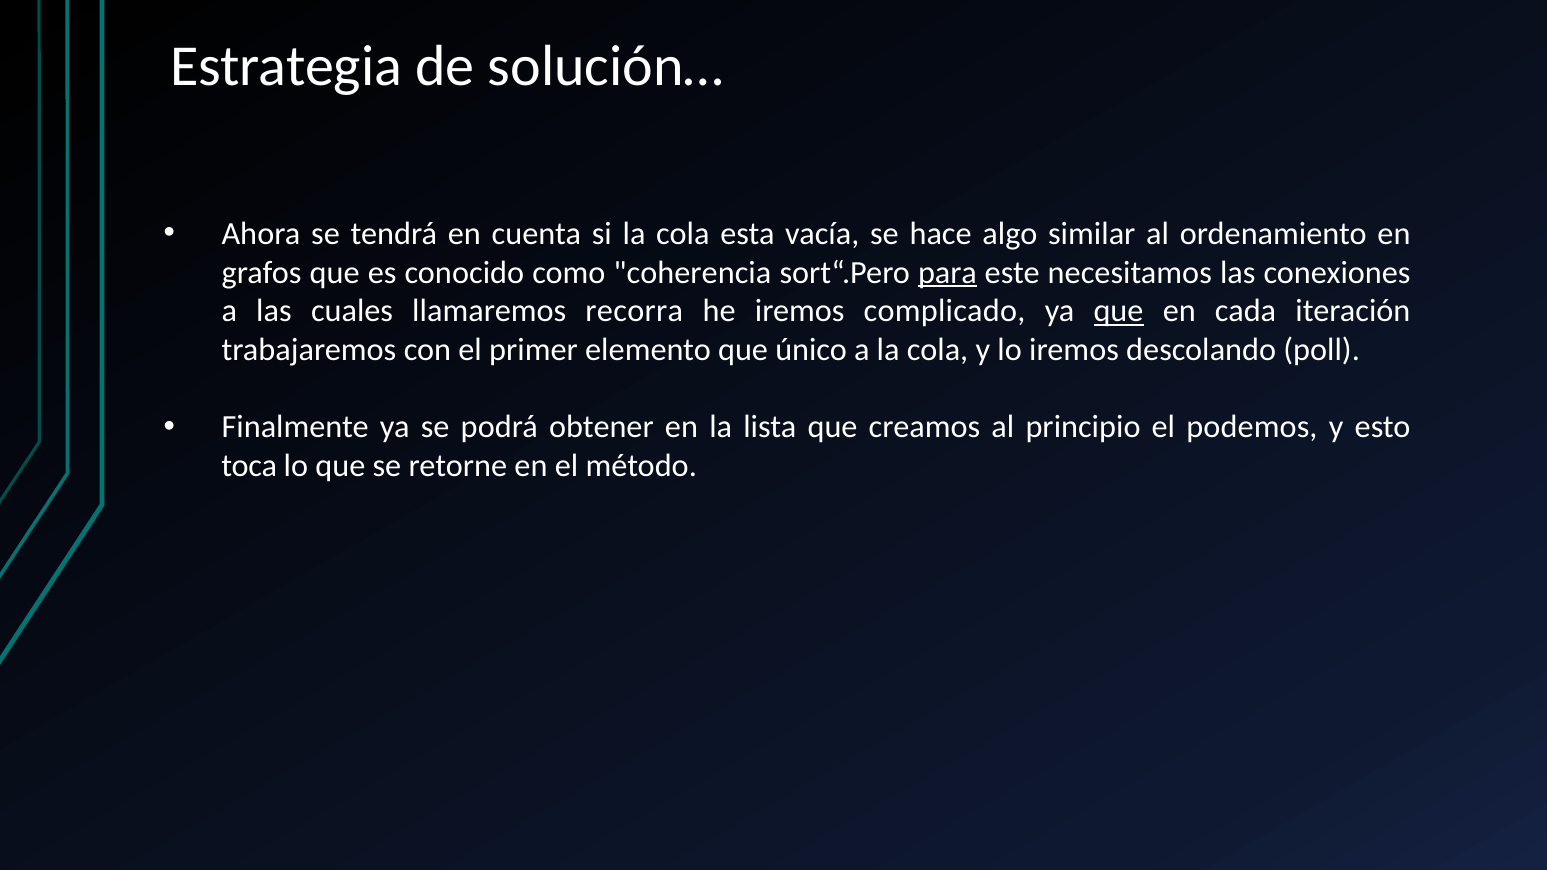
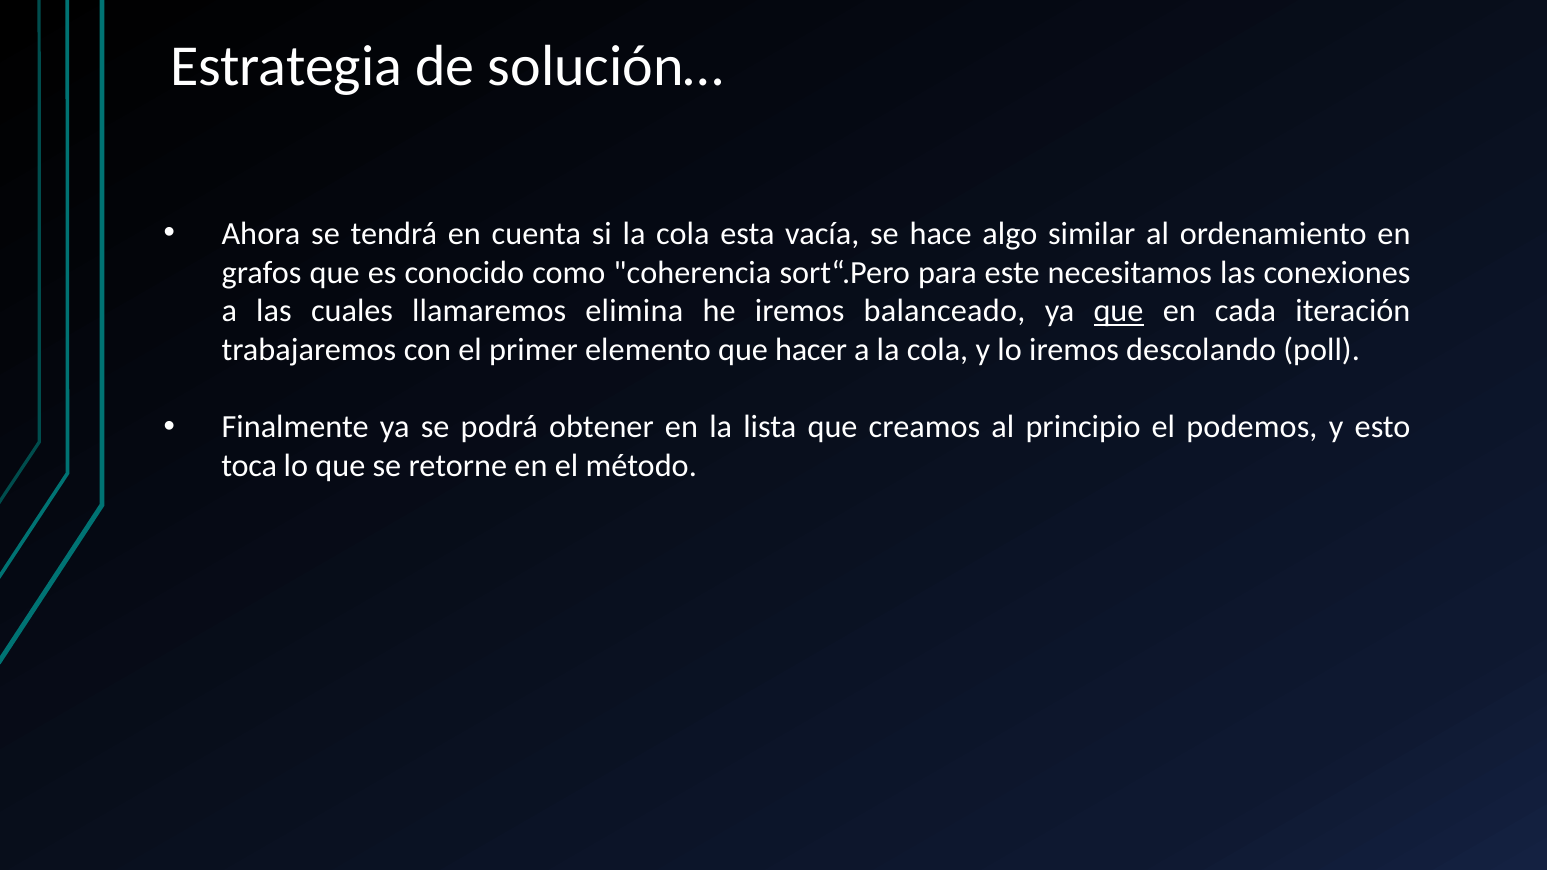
para underline: present -> none
recorra: recorra -> elimina
complicado: complicado -> balanceado
único: único -> hacer
